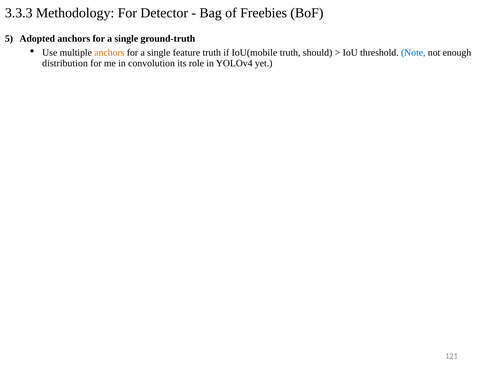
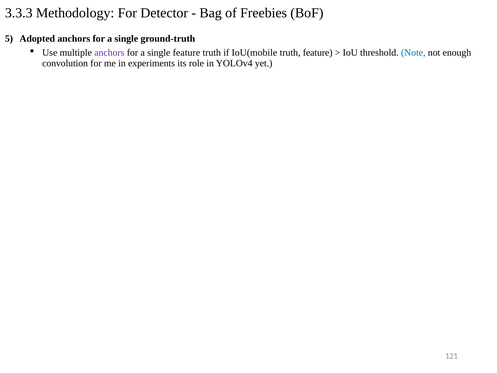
anchors at (109, 53) colour: orange -> purple
truth should: should -> feature
distribution: distribution -> convolution
convolution: convolution -> experiments
